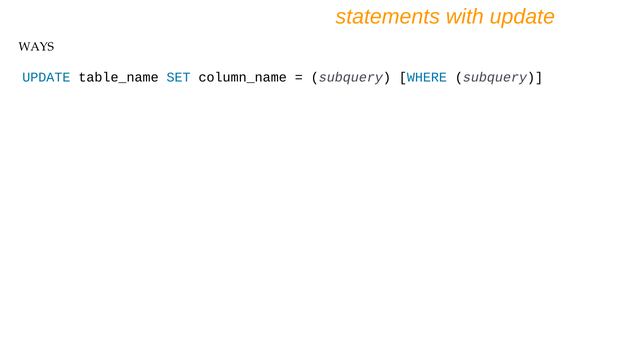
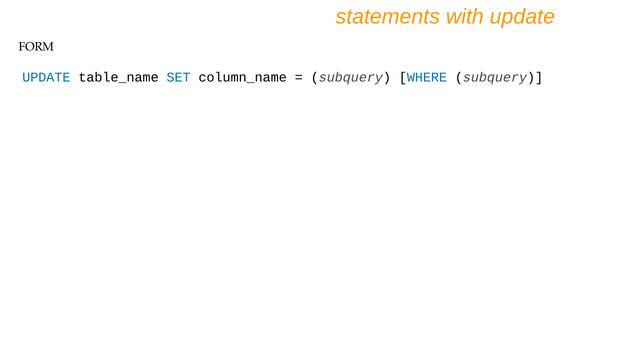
WAYS: WAYS -> FORM
